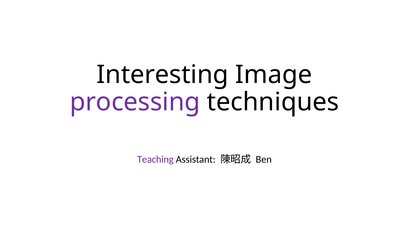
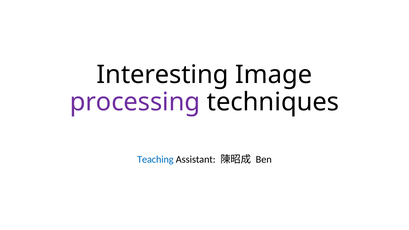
Teaching colour: purple -> blue
